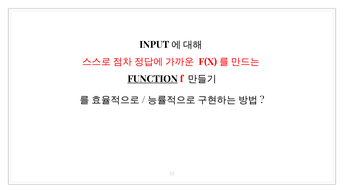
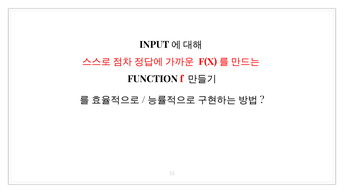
FUNCTION underline: present -> none
